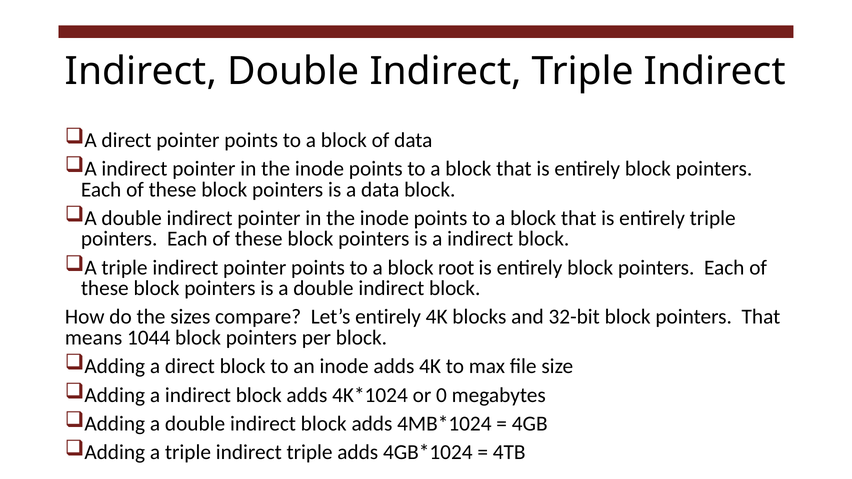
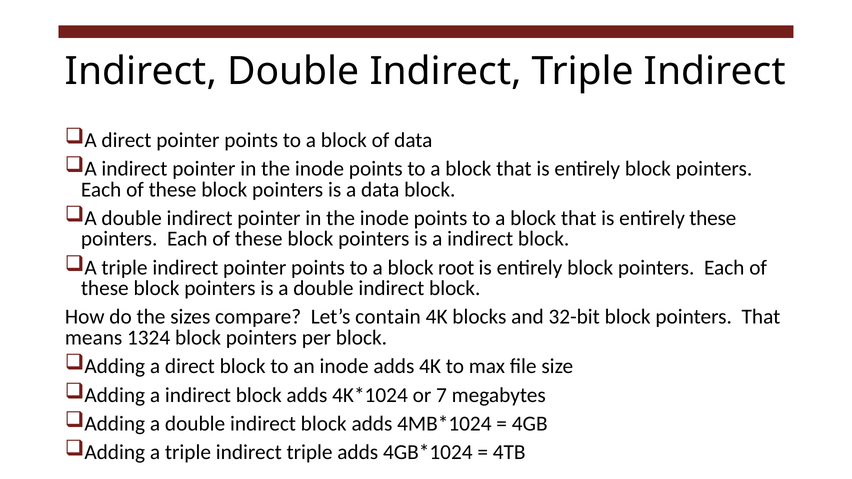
entirely triple: triple -> these
Let’s entirely: entirely -> contain
1044: 1044 -> 1324
0: 0 -> 7
